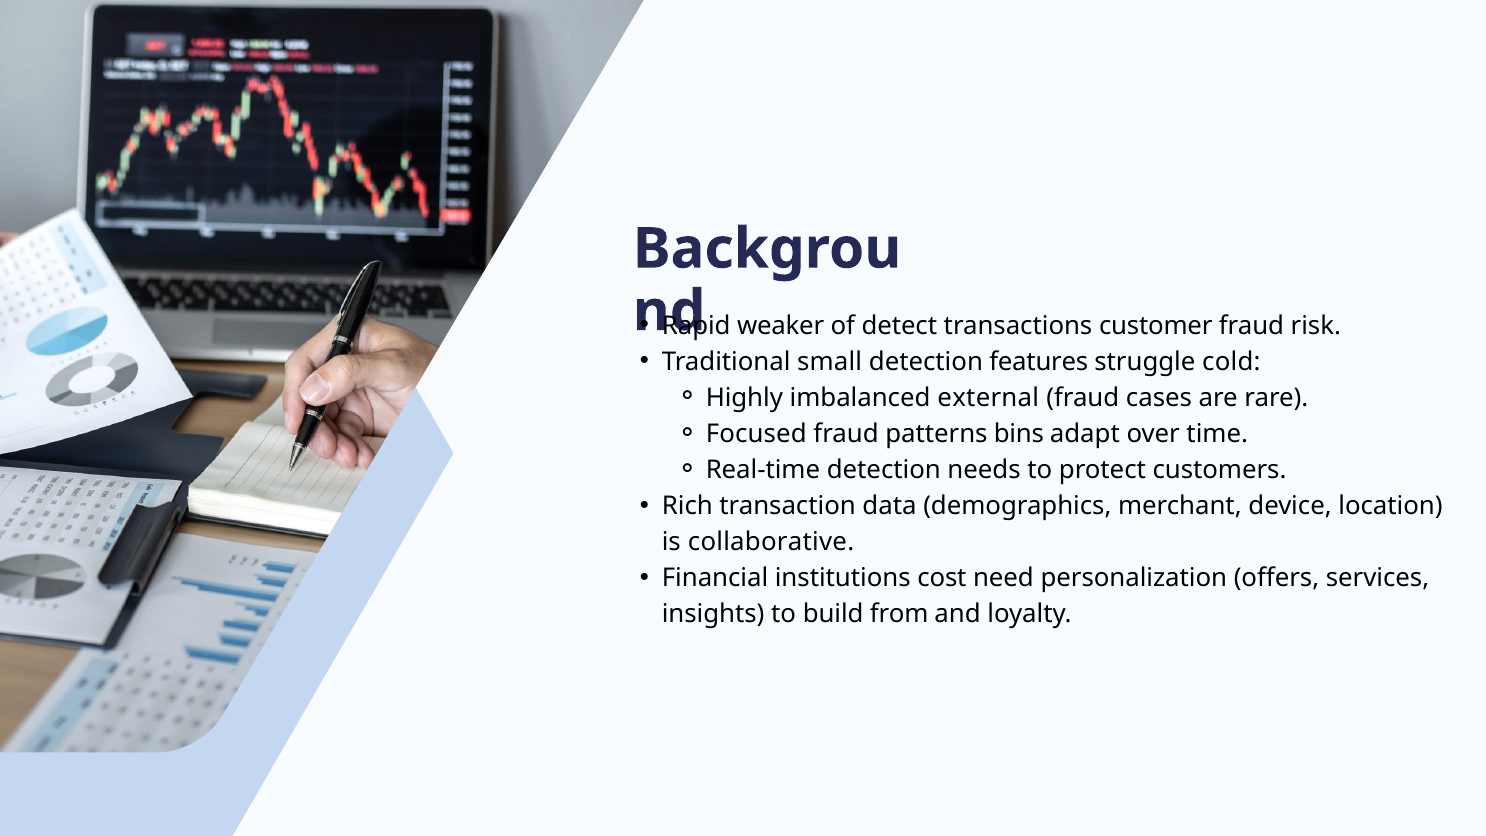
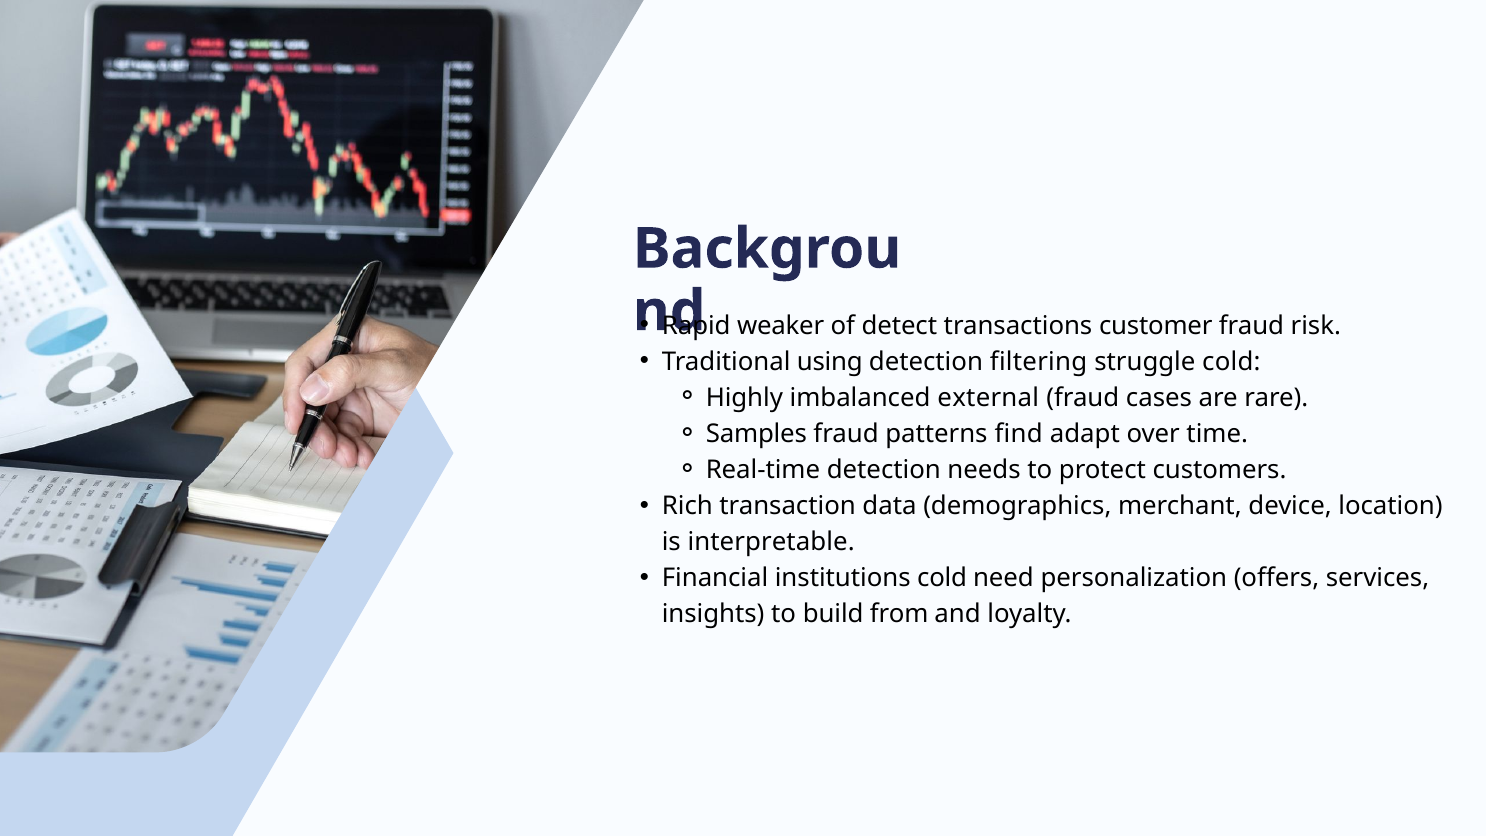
small: small -> using
features: features -> filtering
Focused: Focused -> Samples
bins: bins -> find
collaborative: collaborative -> interpretable
institutions cost: cost -> cold
